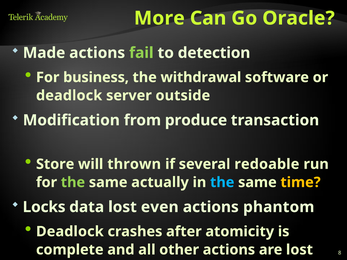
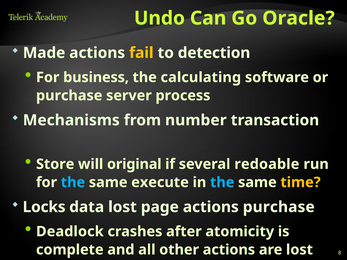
More: More -> Undo
fail colour: light green -> yellow
withdrawal: withdrawal -> calculating
deadlock at (69, 96): deadlock -> purchase
outside: outside -> process
Modification: Modification -> Mechanisms
produce: produce -> number
thrown: thrown -> original
the at (73, 182) colour: light green -> light blue
actually: actually -> execute
even: even -> page
actions phantom: phantom -> purchase
